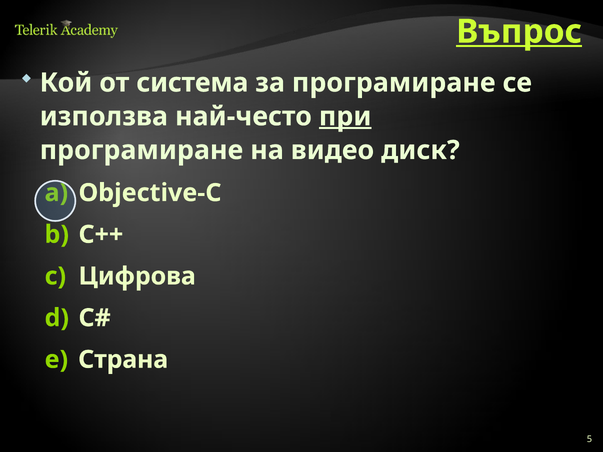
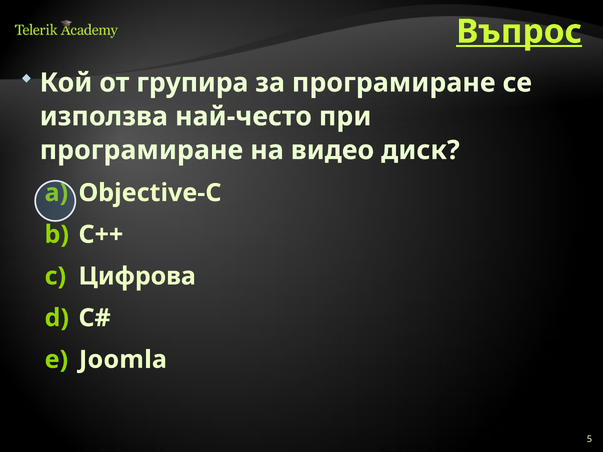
система: система -> групира
при underline: present -> none
Страна: Страна -> Joomla
